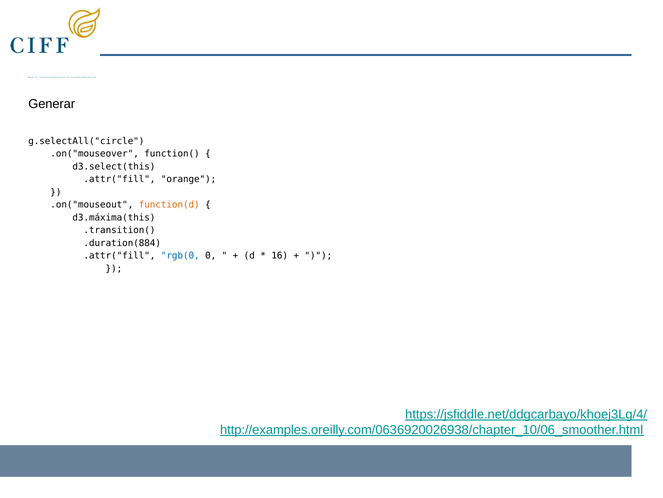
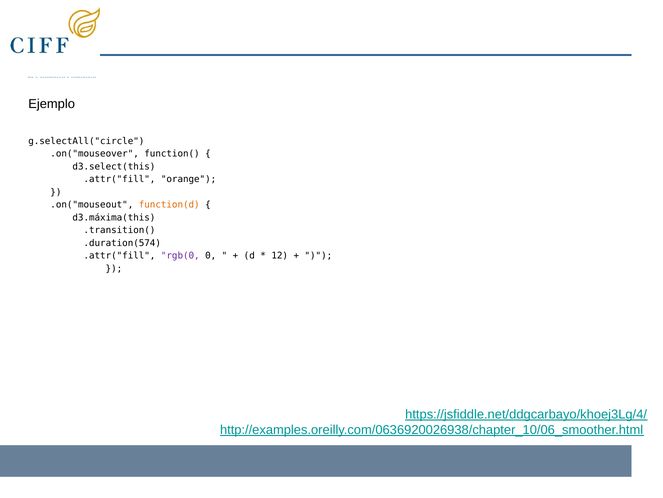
Generar: Generar -> Ejemplo
.duration(884: .duration(884 -> .duration(574
rgb(0 colour: blue -> purple
16: 16 -> 12
